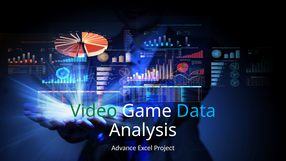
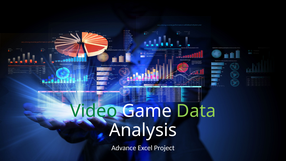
Data colour: light blue -> light green
